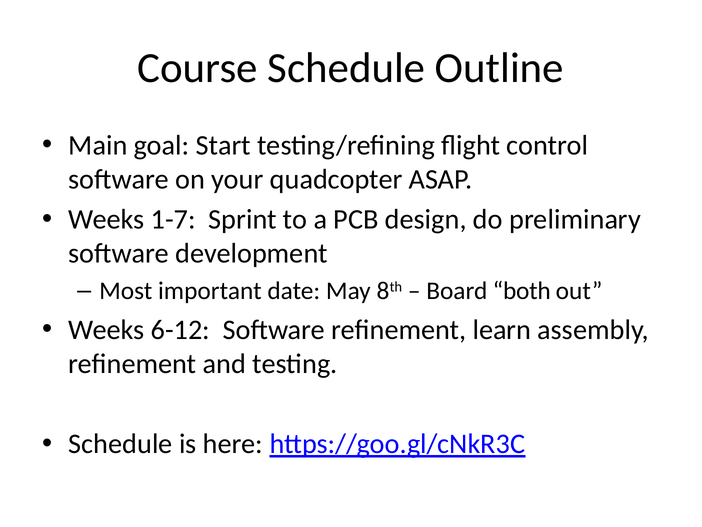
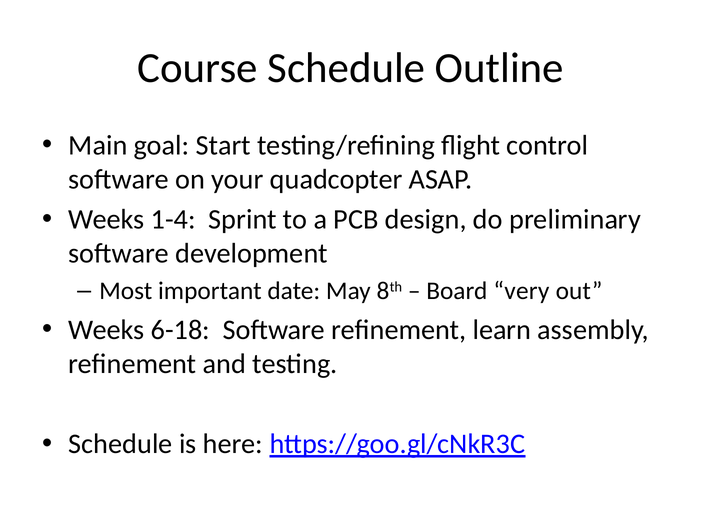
1-7: 1-7 -> 1-4
both: both -> very
6-12: 6-12 -> 6-18
